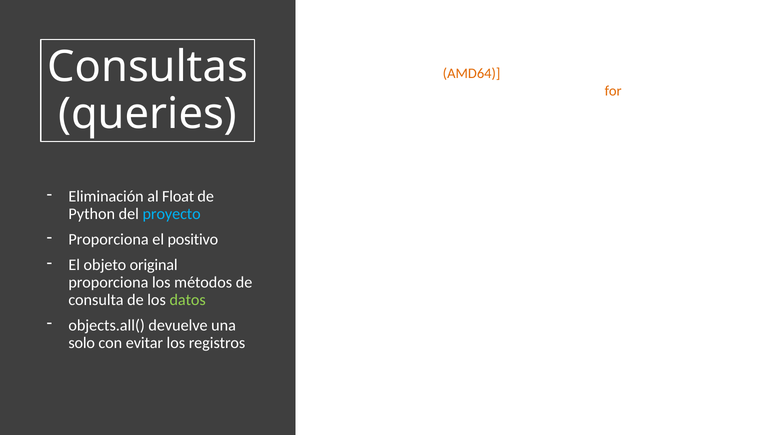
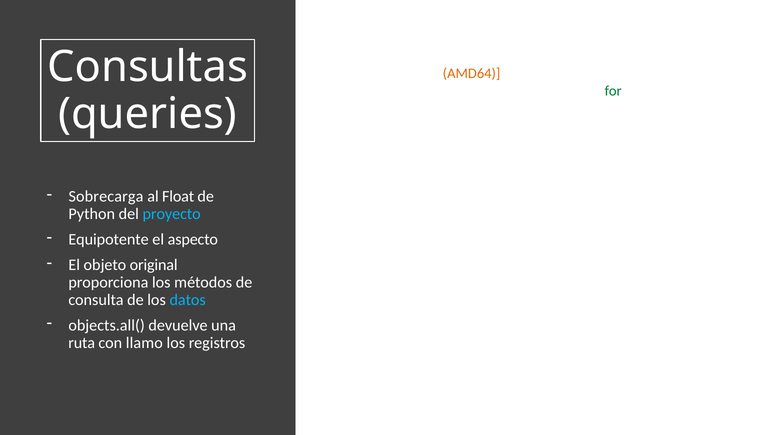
for colour: orange -> green
Eliminación: Eliminación -> Sobrecarga
Proporciona at (109, 240): Proporciona -> Equipotente
positivo: positivo -> aspecto
datos colour: light green -> light blue
solo: solo -> ruta
evitar: evitar -> llamo
